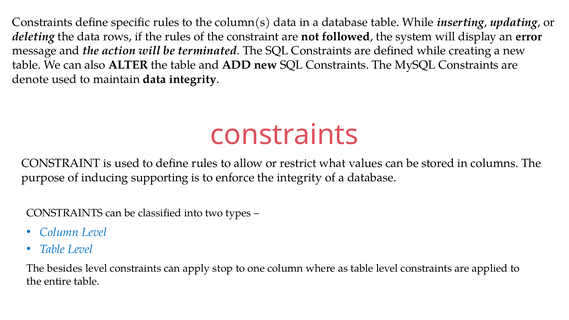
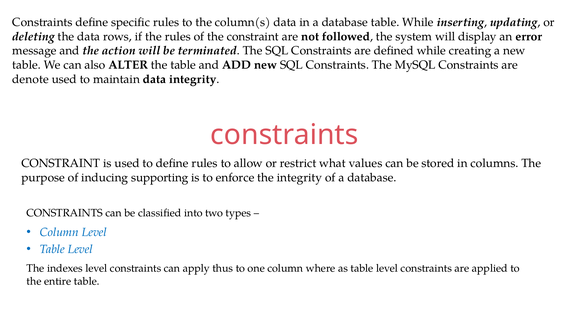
besides: besides -> indexes
stop: stop -> thus
